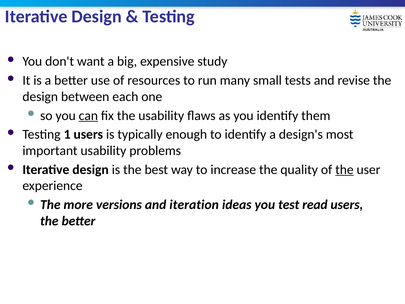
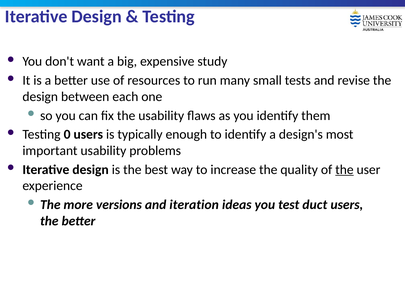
can underline: present -> none
1: 1 -> 0
read: read -> duct
